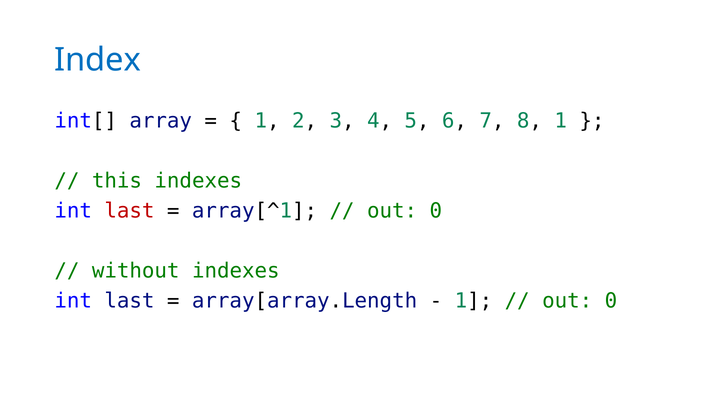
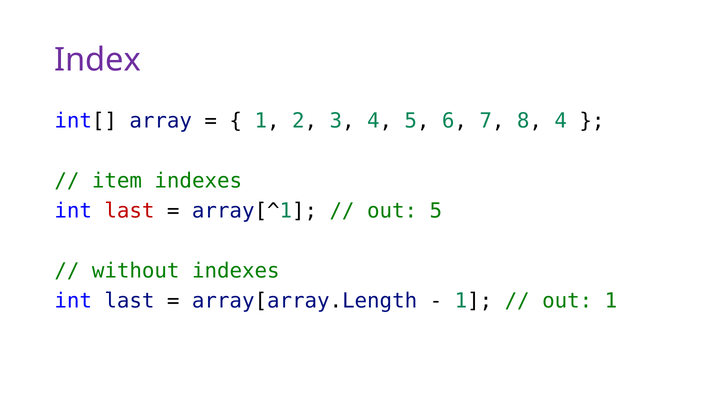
Index colour: blue -> purple
8 1: 1 -> 4
this: this -> item
0 at (436, 211): 0 -> 5
0 at (611, 300): 0 -> 1
